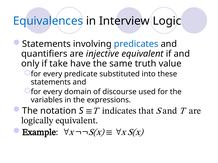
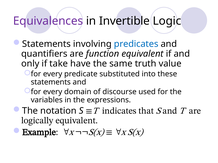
Equivalences colour: blue -> purple
Interview: Interview -> Invertible
injective: injective -> function
